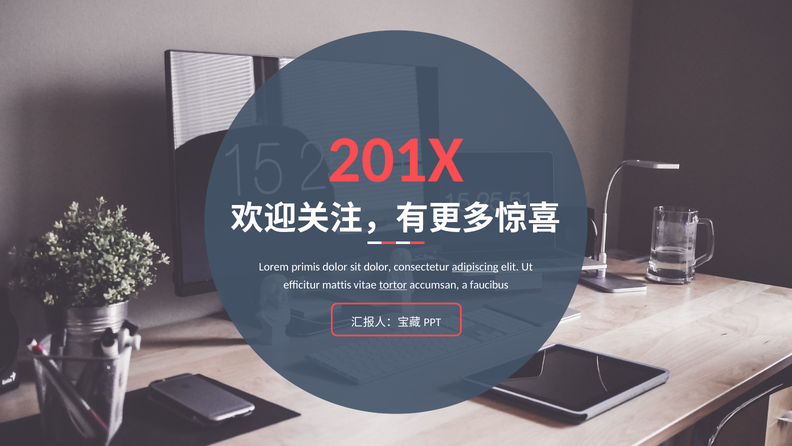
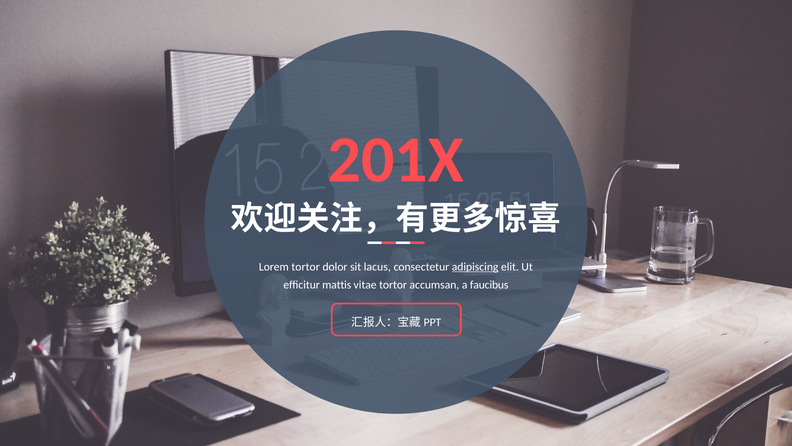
Lorem primis: primis -> tortor
sit dolor: dolor -> lacus
tortor at (393, 284) underline: present -> none
